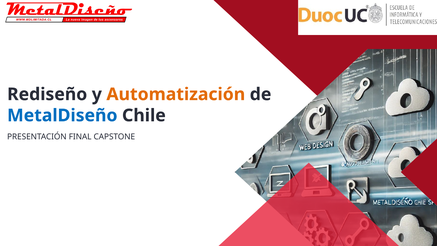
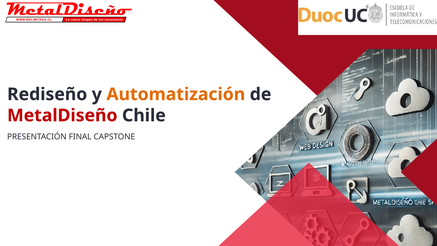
MetalDiseño colour: blue -> red
